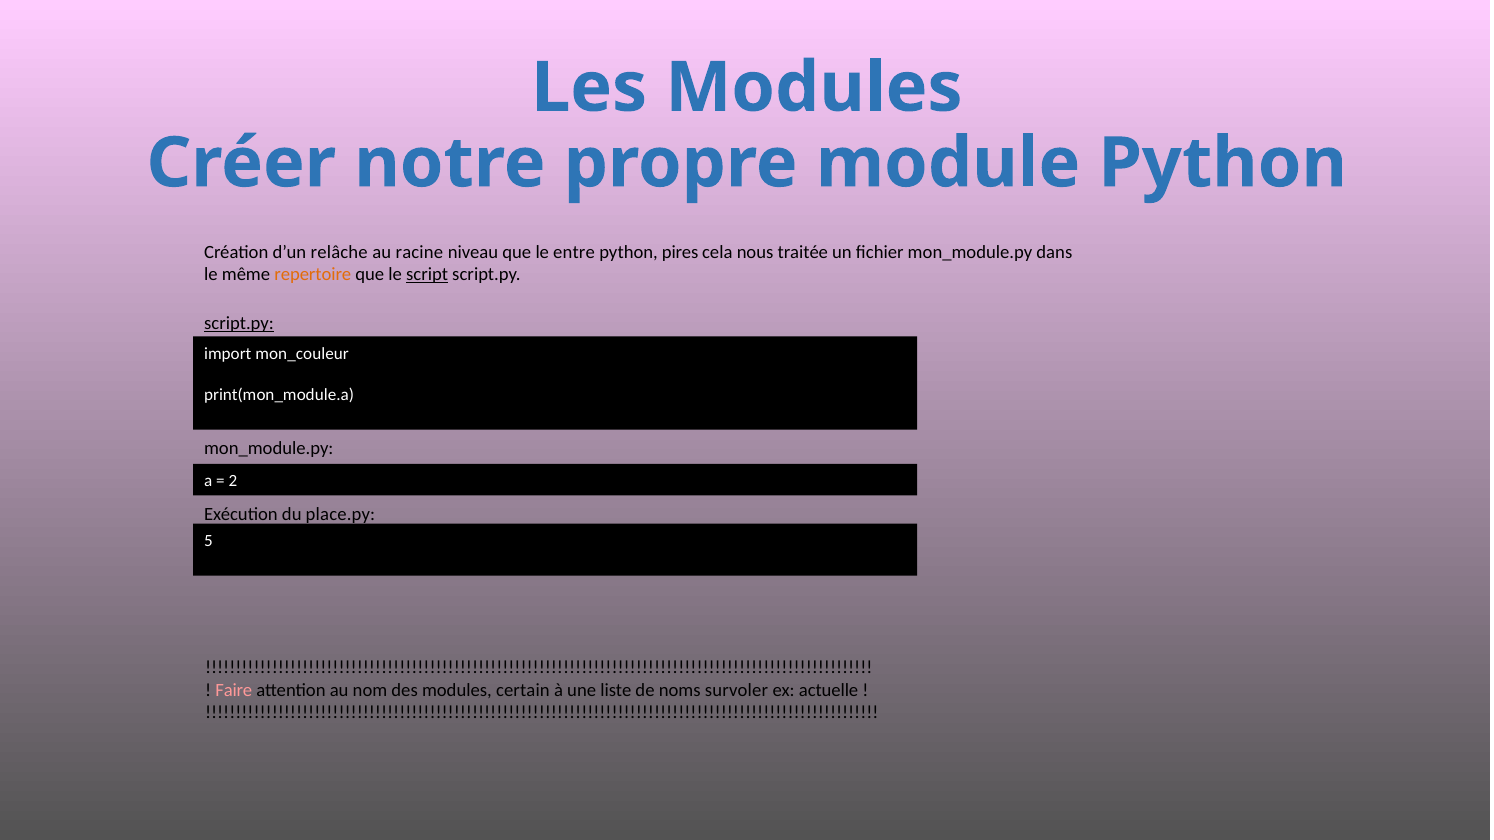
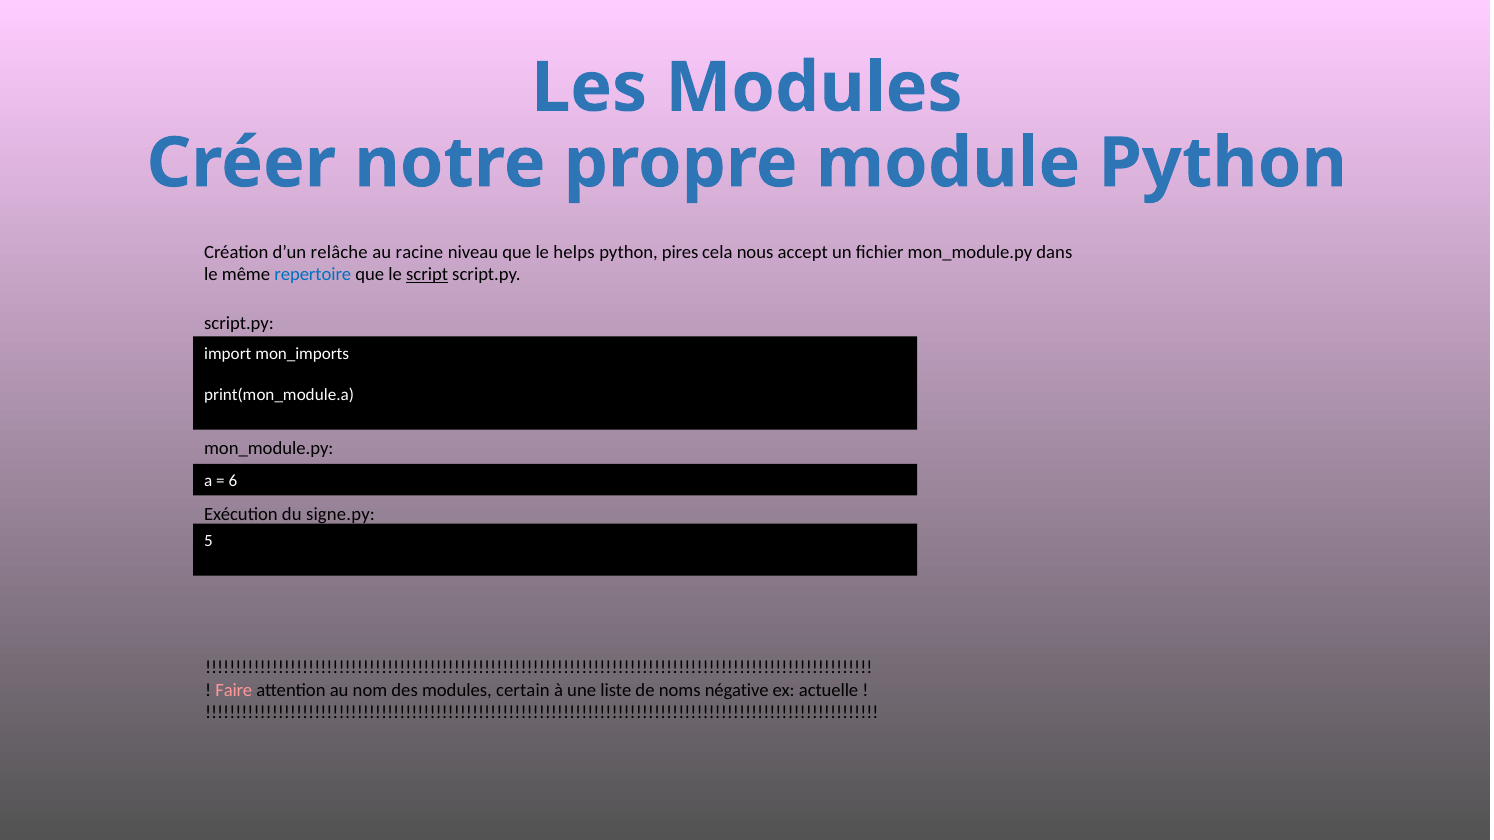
entre: entre -> helps
traitée: traitée -> accept
repertoire colour: orange -> blue
script.py at (239, 323) underline: present -> none
mon_couleur: mon_couleur -> mon_imports
2: 2 -> 6
place.py: place.py -> signe.py
survoler: survoler -> négative
